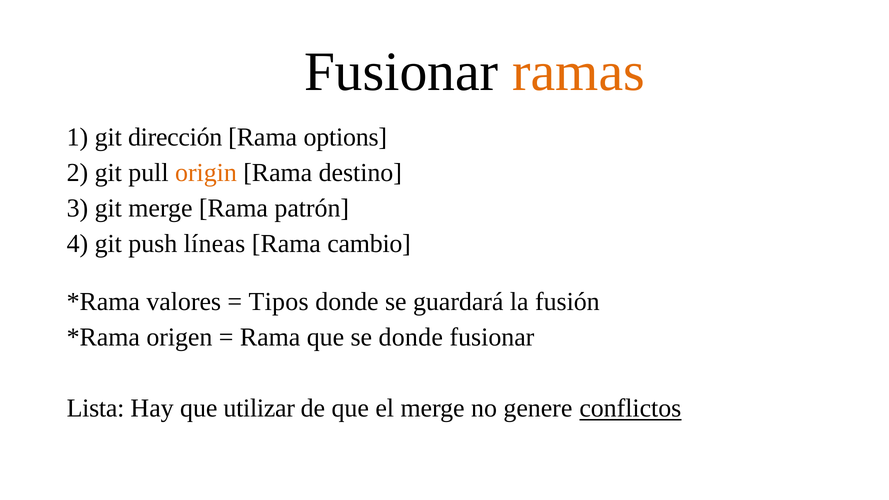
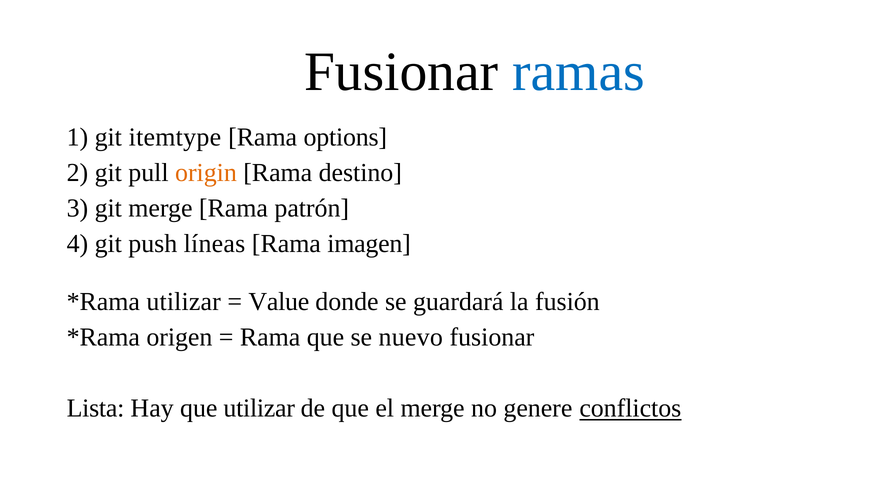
ramas colour: orange -> blue
dirección: dirección -> itemtype
cambio: cambio -> imagen
valores at (184, 302): valores -> utilizar
Tipos: Tipos -> Value
se donde: donde -> nuevo
